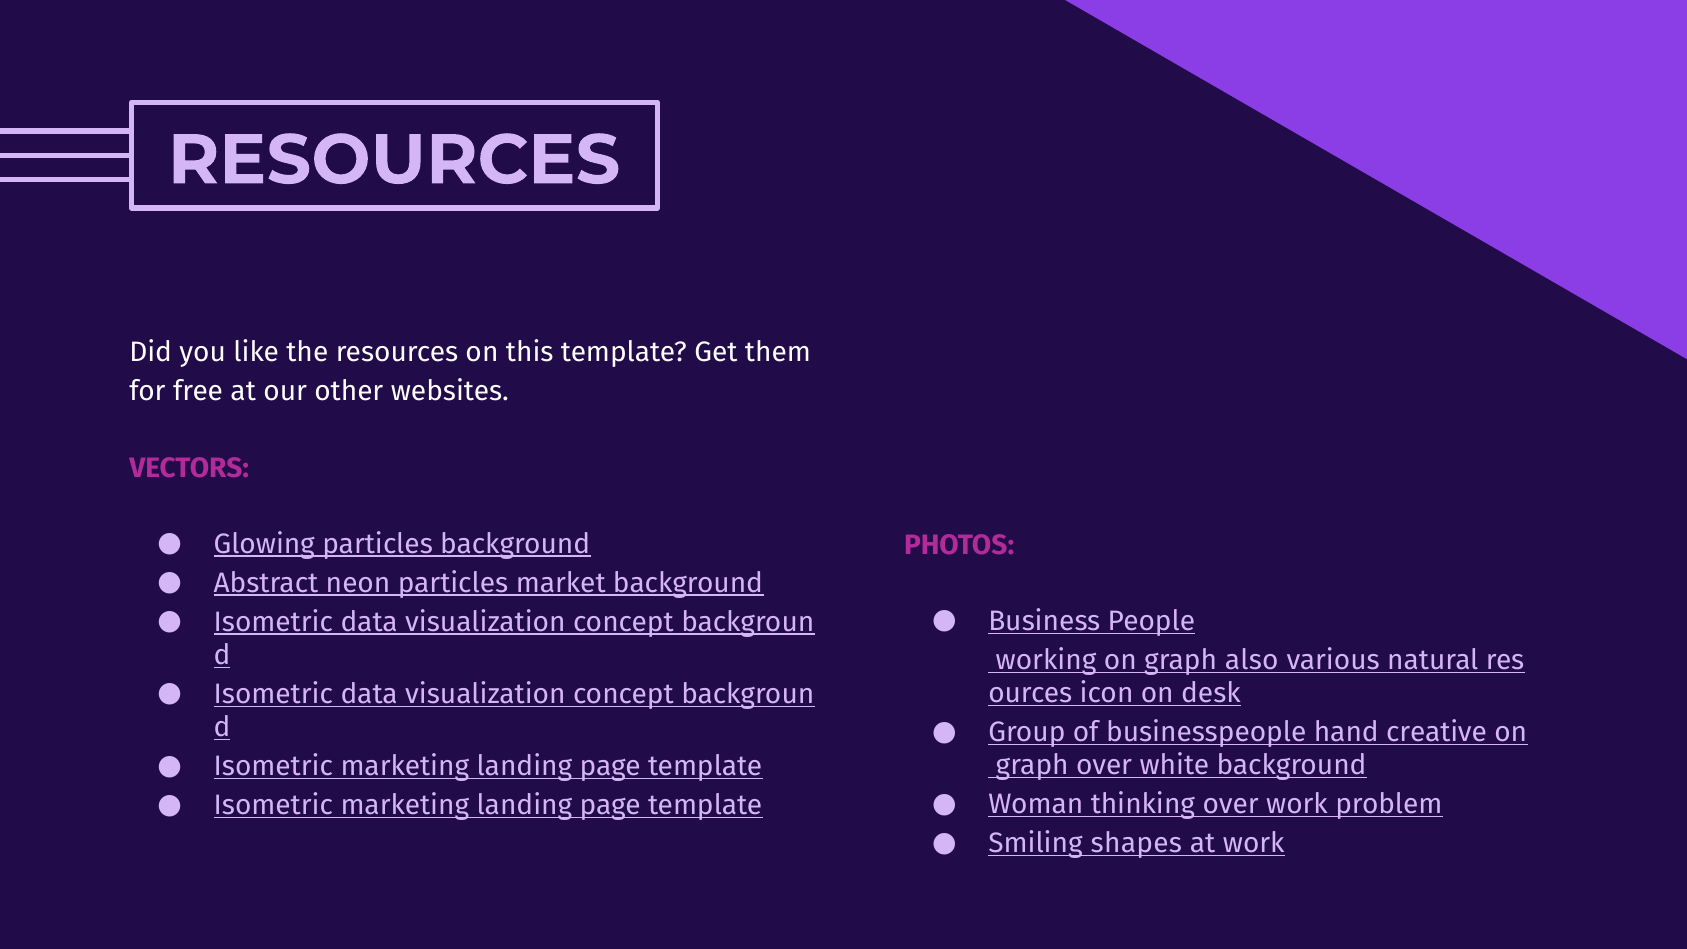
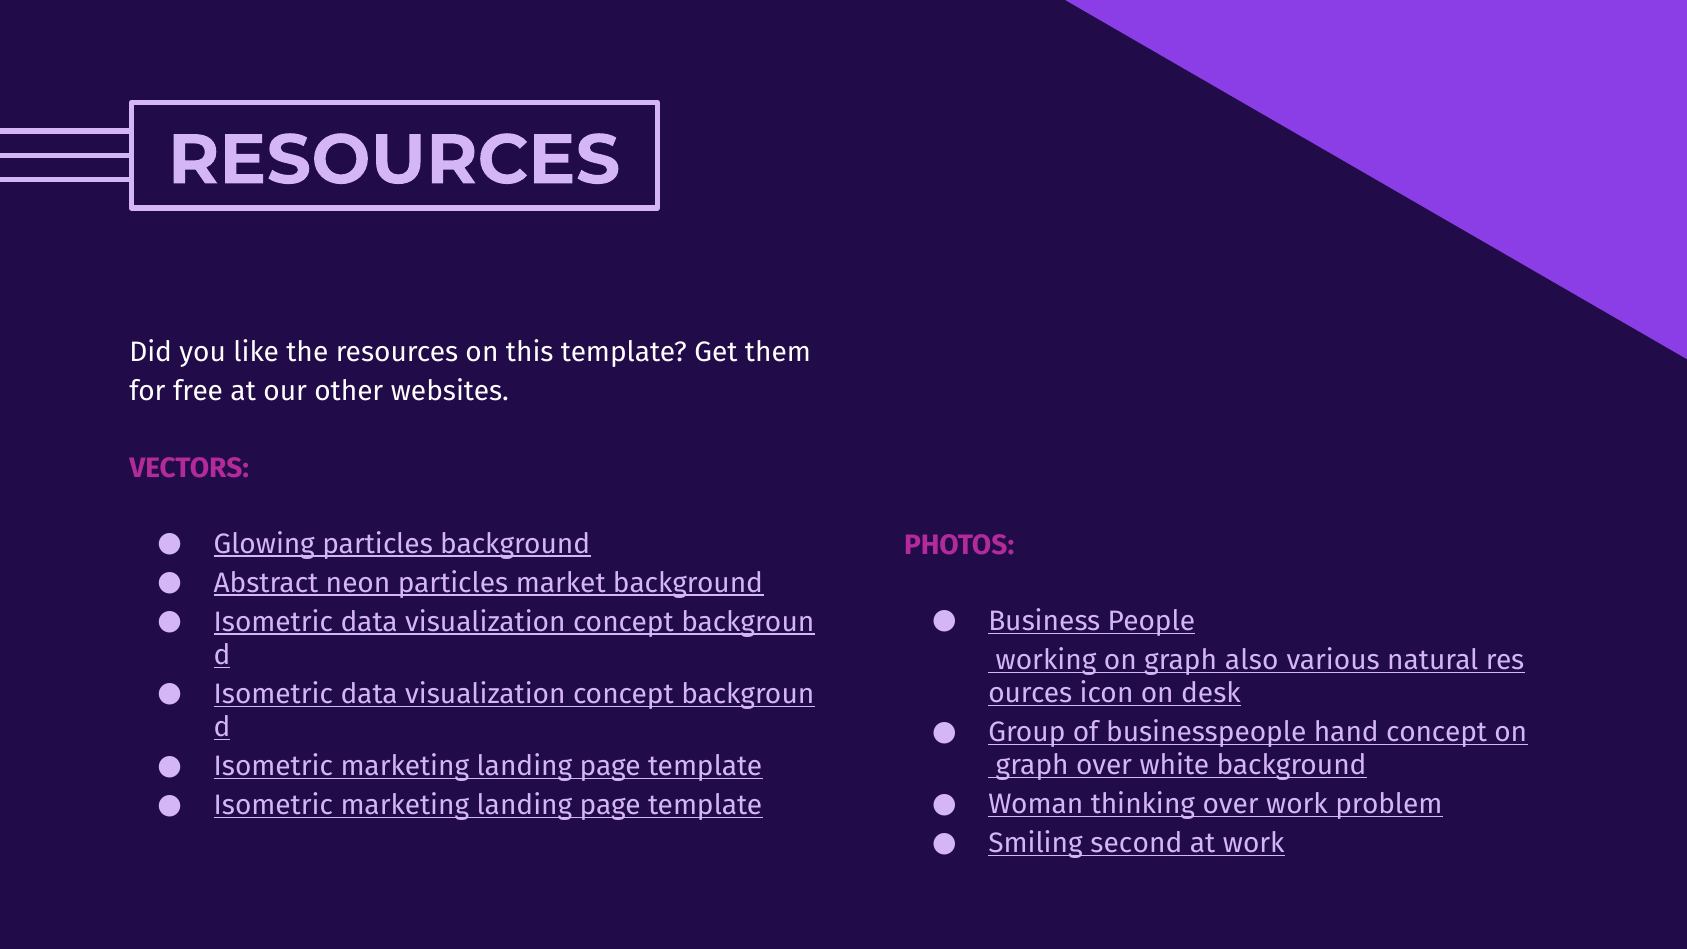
hand creative: creative -> concept
shapes: shapes -> second
